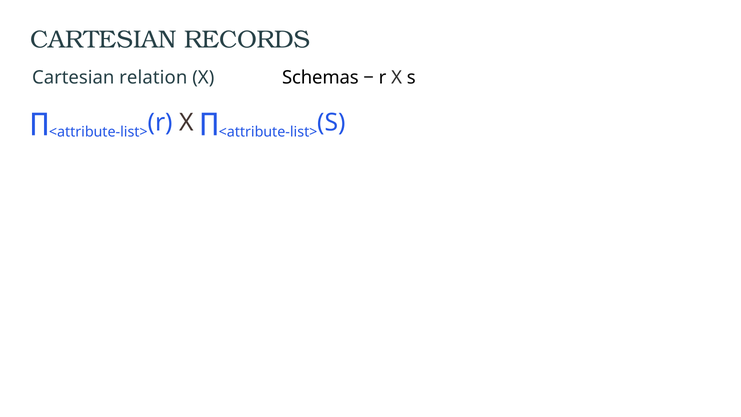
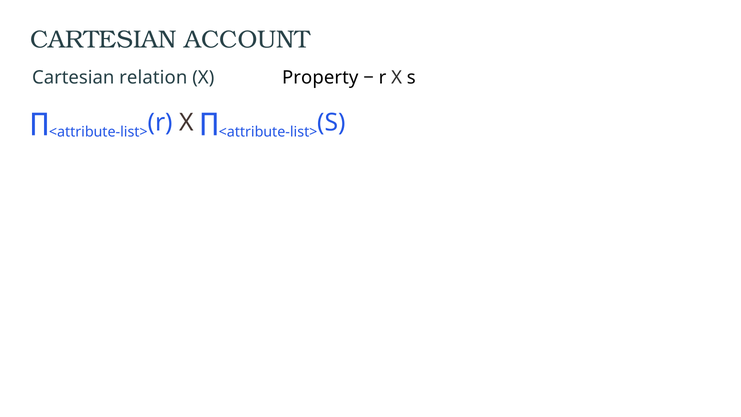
RECORDS: RECORDS -> ACCOUNT
Schemas: Schemas -> Property
